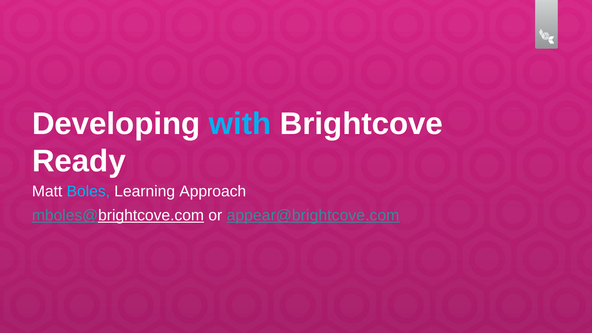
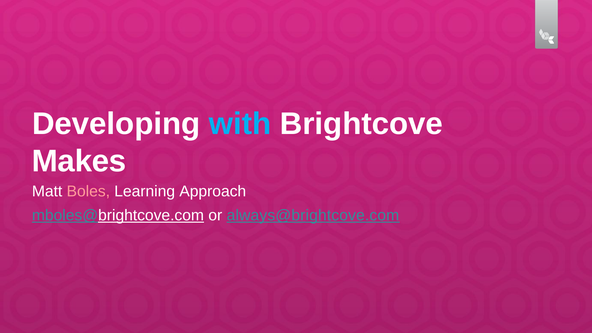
Ready: Ready -> Makes
Boles colour: light blue -> pink
appear@brightcove.com: appear@brightcove.com -> always@brightcove.com
